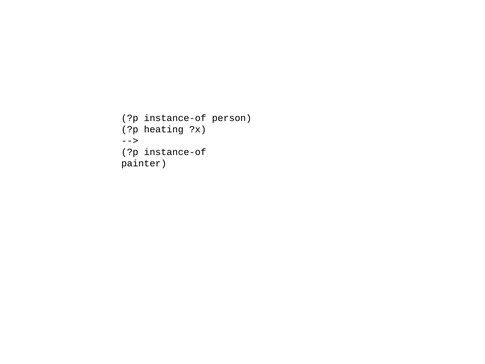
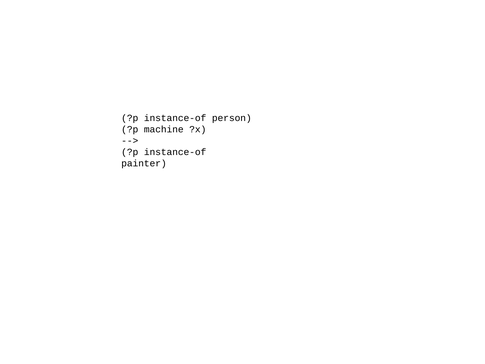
heating: heating -> machine
